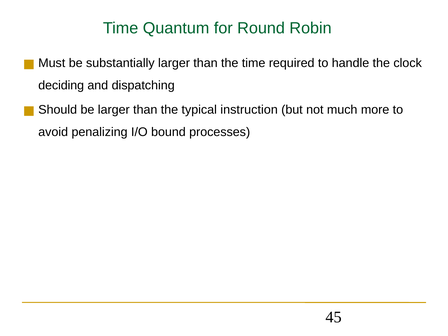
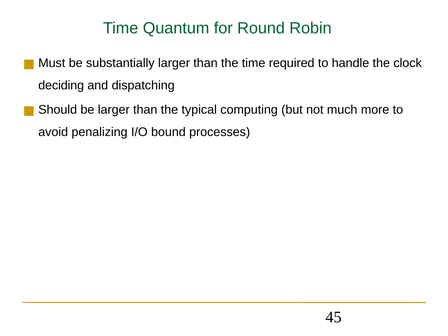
instruction: instruction -> computing
